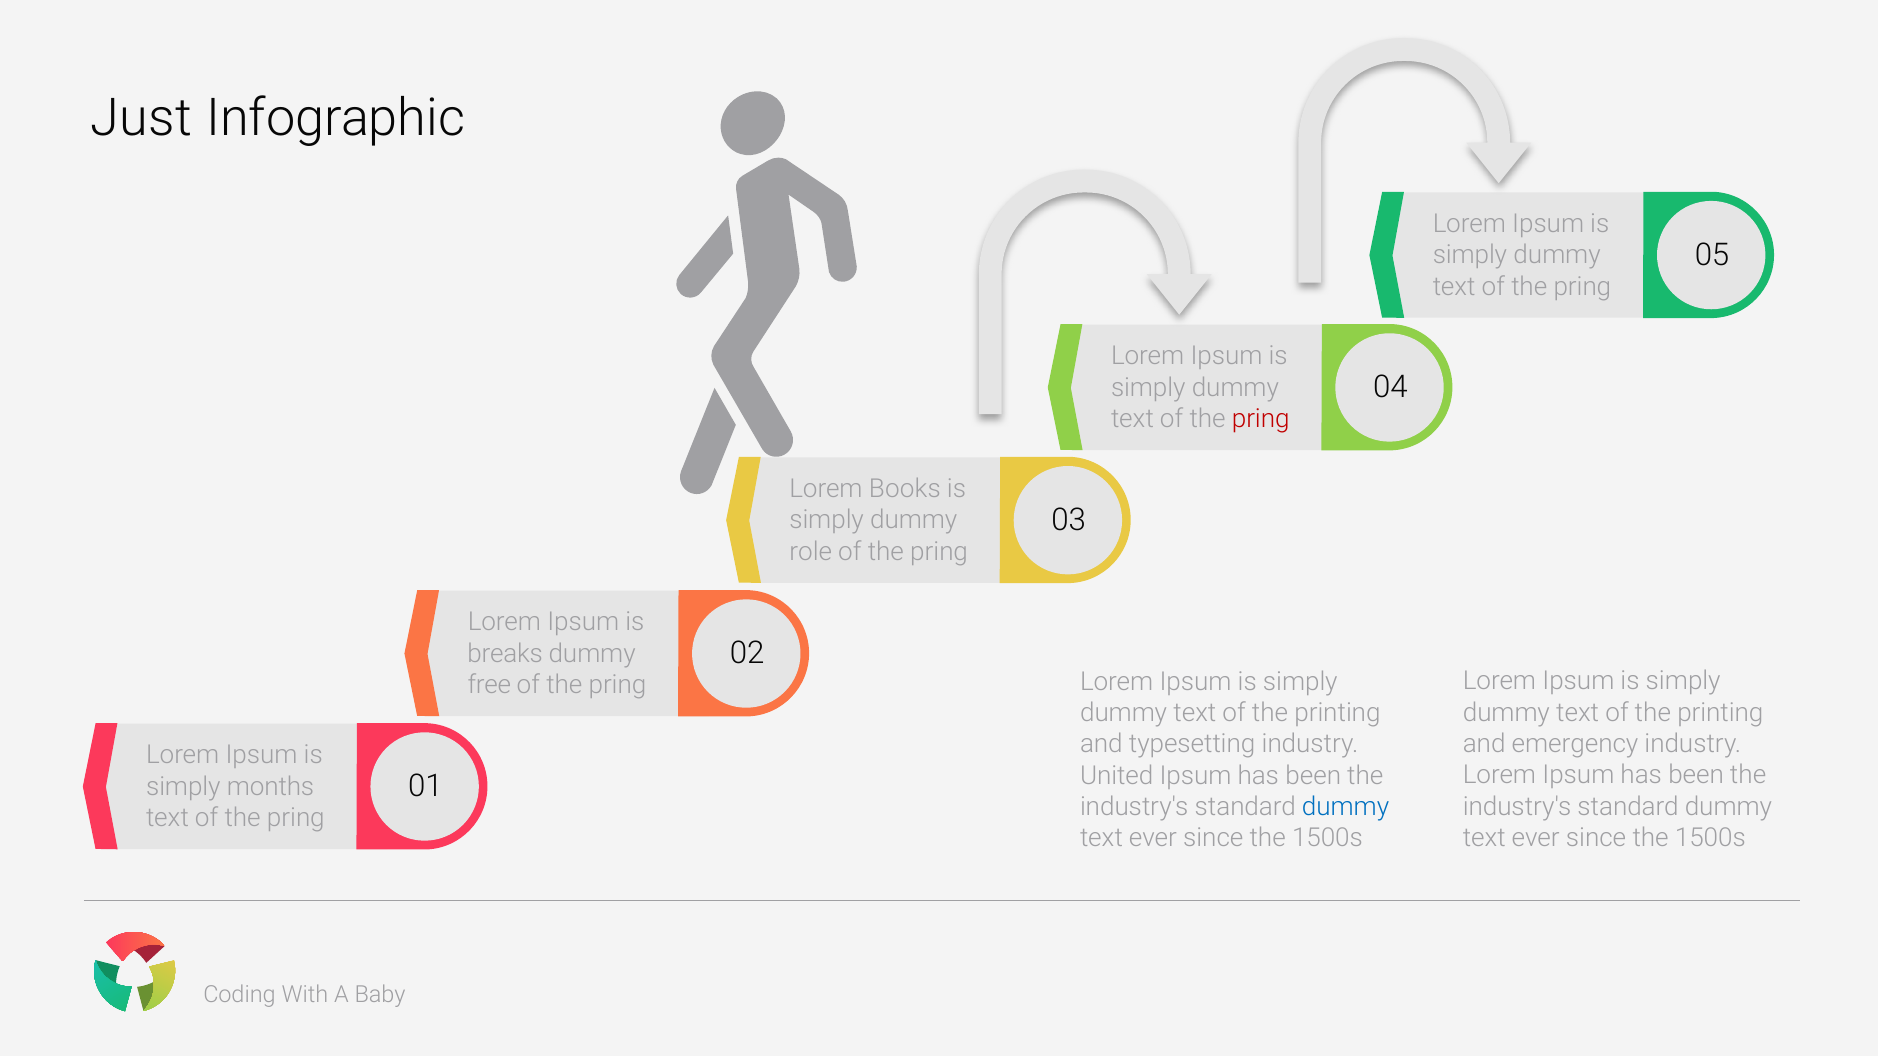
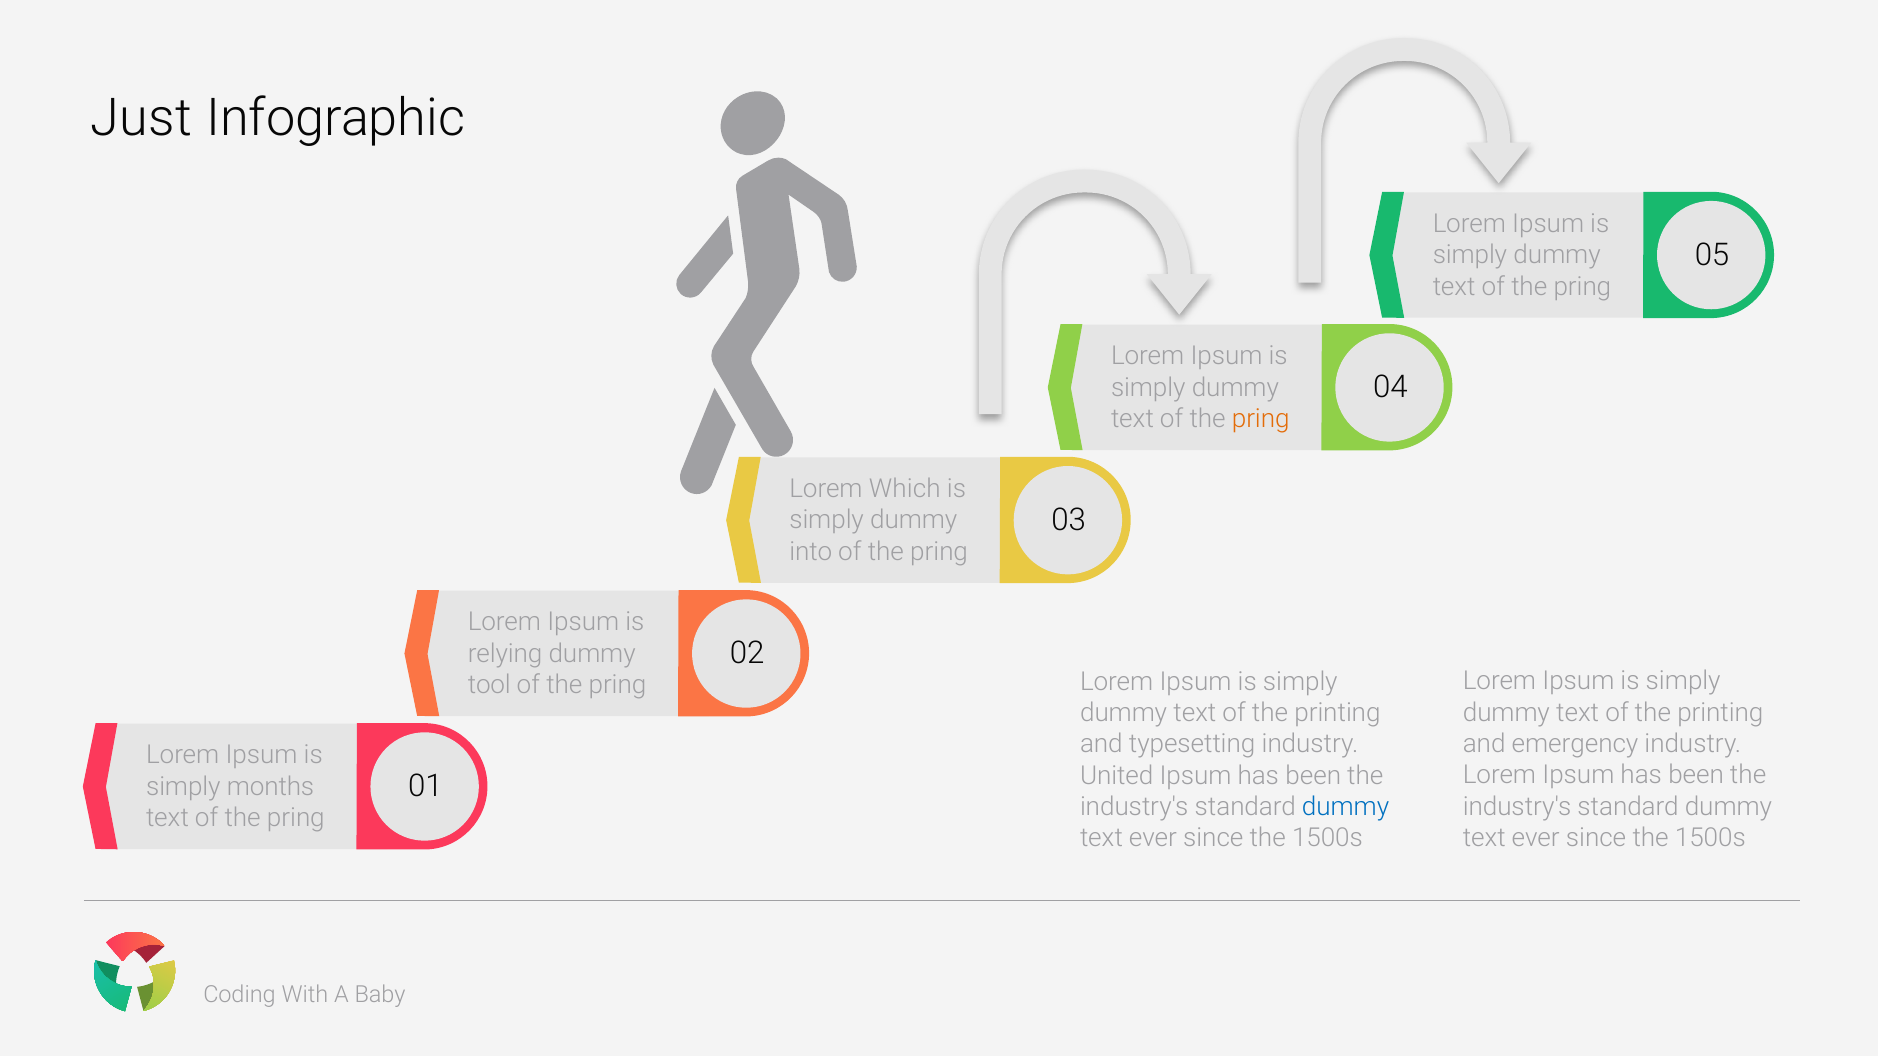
pring at (1261, 419) colour: red -> orange
Books: Books -> Which
role: role -> into
breaks: breaks -> relying
free: free -> tool
